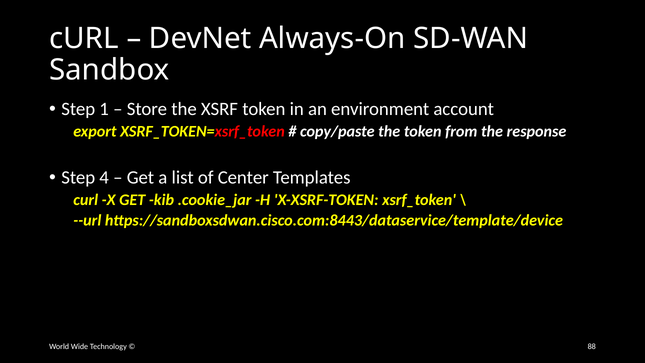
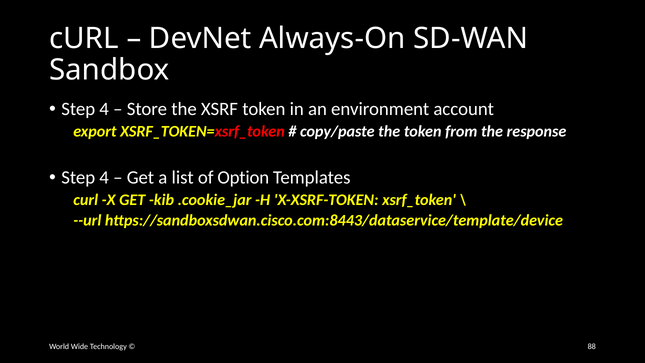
1 at (104, 109): 1 -> 4
Center: Center -> Option
